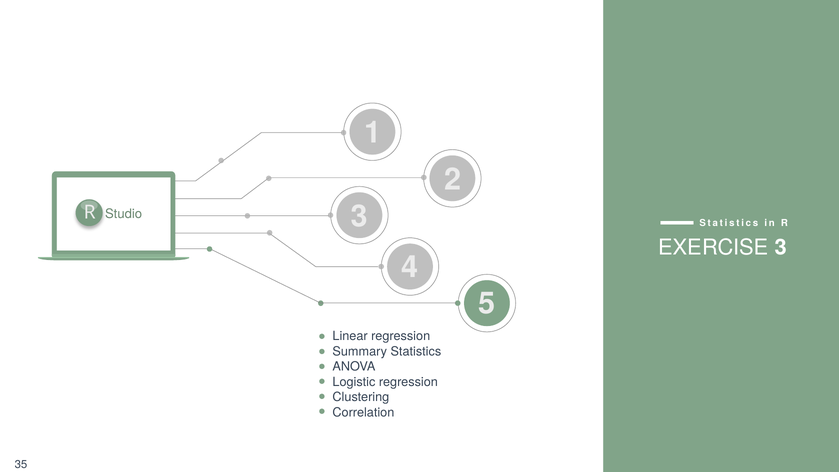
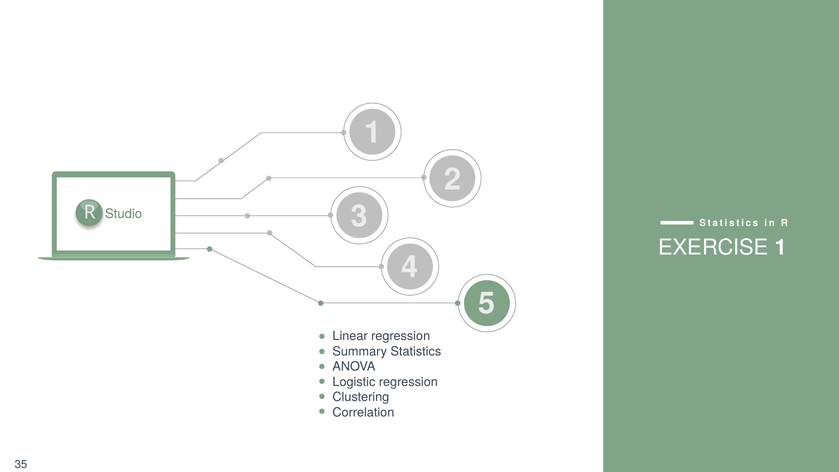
EXERCISE 3: 3 -> 1
